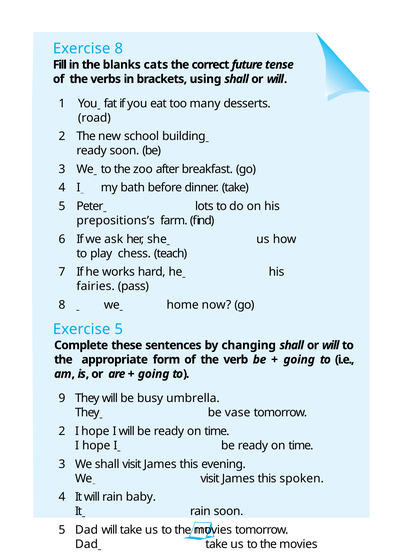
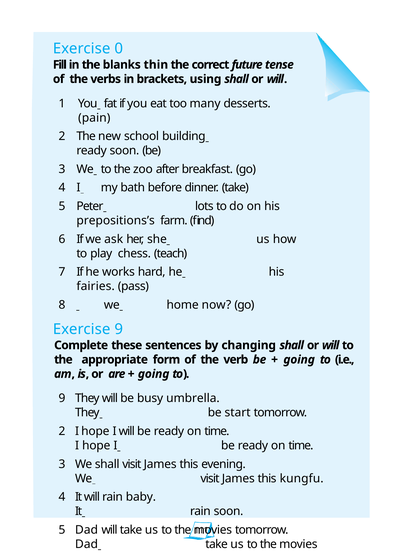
Exercise 8: 8 -> 0
cats: cats -> thin
road: road -> pain
Exercise 5: 5 -> 9
vase: vase -> start
spoken: spoken -> kungfu
